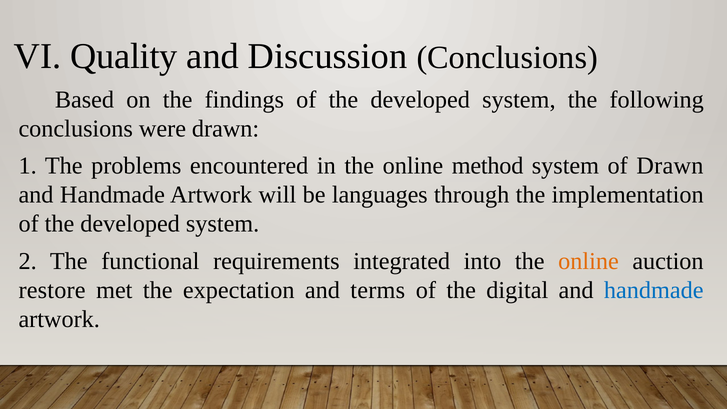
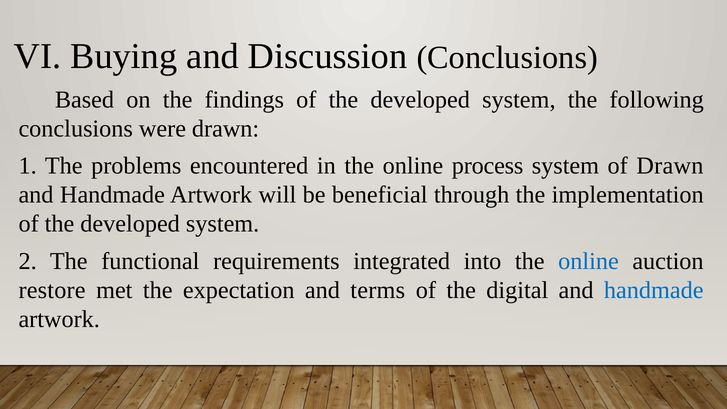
Quality: Quality -> Buying
method: method -> process
languages: languages -> beneficial
online at (588, 261) colour: orange -> blue
